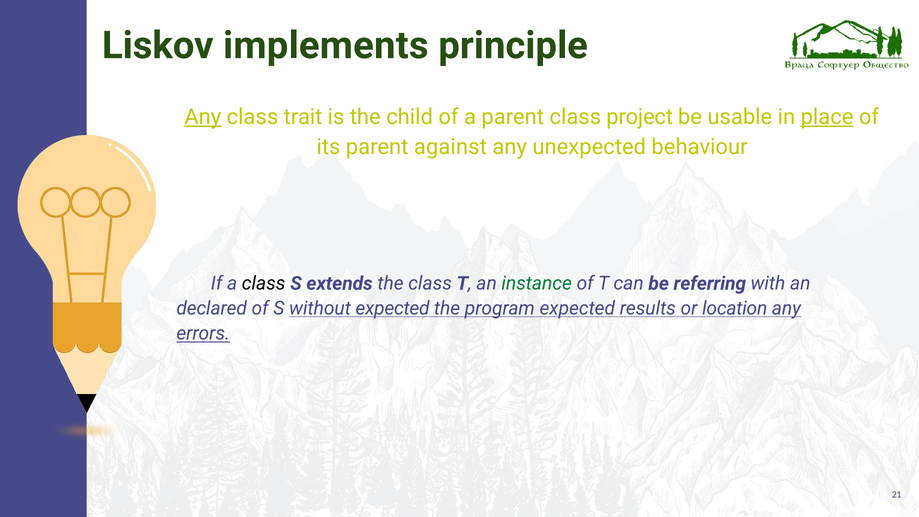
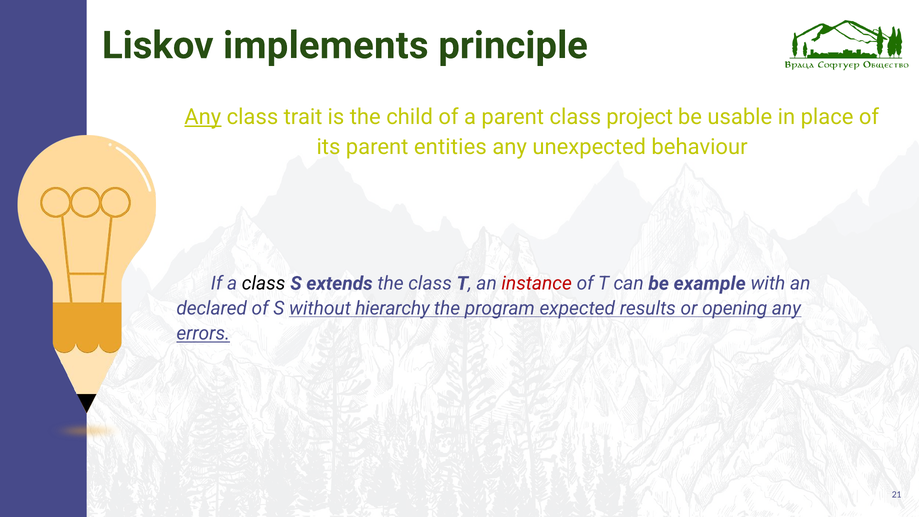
place underline: present -> none
against: against -> entities
instance colour: green -> red
referring: referring -> example
without expected: expected -> hierarchy
location: location -> opening
